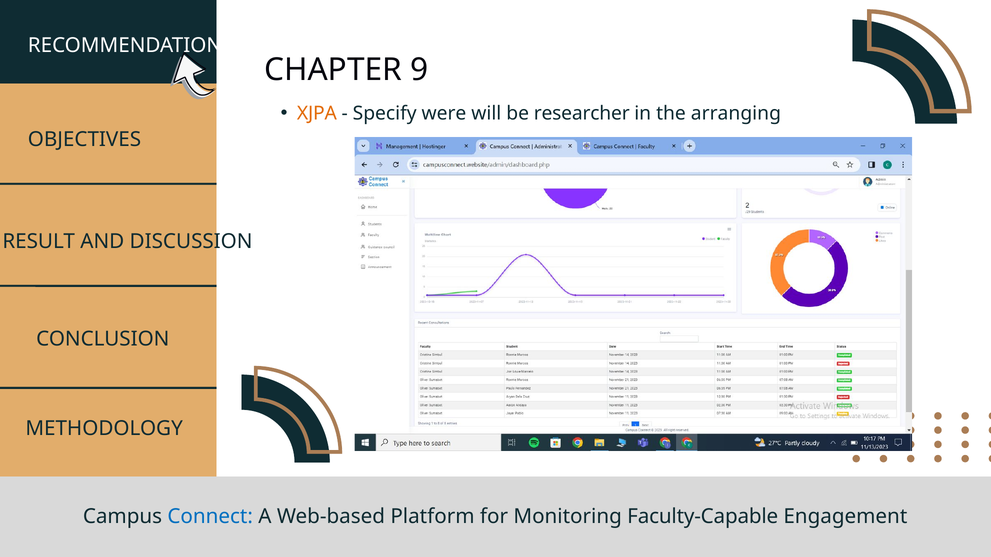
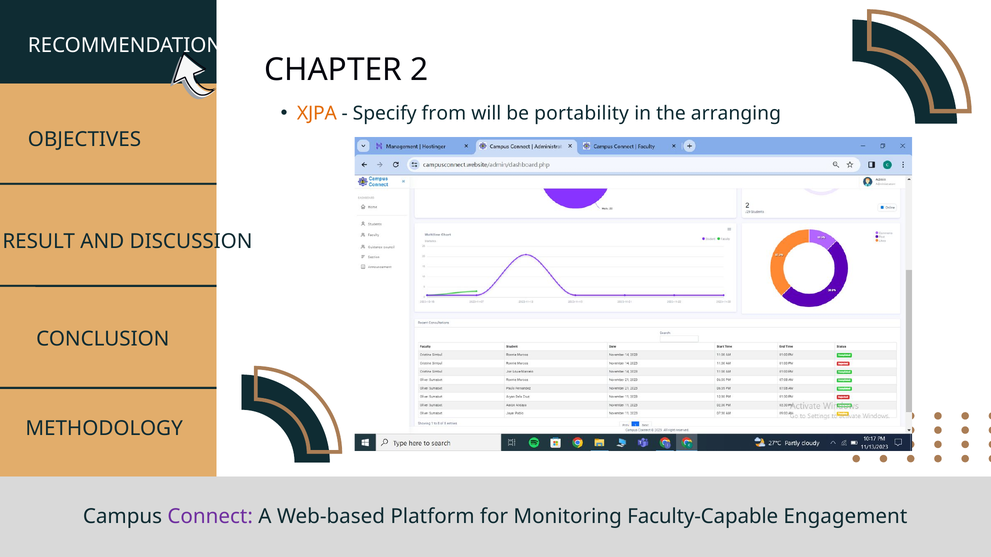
9: 9 -> 2
were: were -> from
researcher: researcher -> portability
Connect colour: blue -> purple
